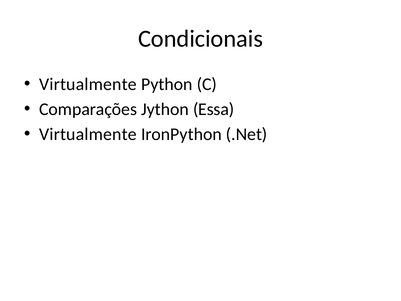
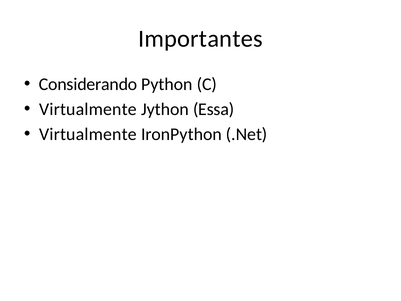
Condicionais: Condicionais -> Importantes
Virtualmente at (88, 84): Virtualmente -> Considerando
Comparações at (88, 109): Comparações -> Virtualmente
